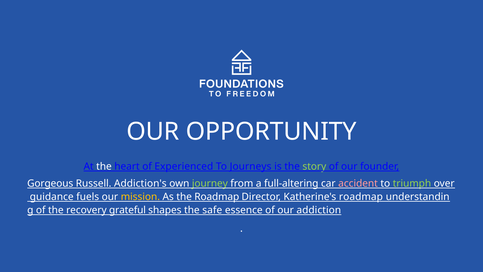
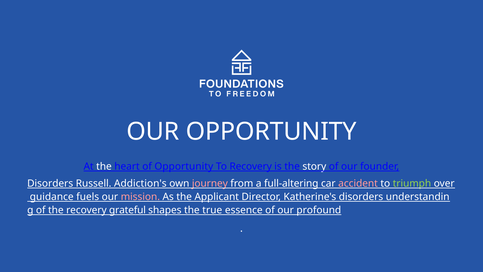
of Experienced: Experienced -> Opportunity
To Journeys: Journeys -> Recovery
story colour: light green -> white
Gorgeous at (50, 183): Gorgeous -> Disorders
journey colour: light green -> pink
mission colour: yellow -> pink
the Roadmap: Roadmap -> Applicant
Katherine's roadmap: roadmap -> disorders
safe: safe -> true
addiction: addiction -> profound
